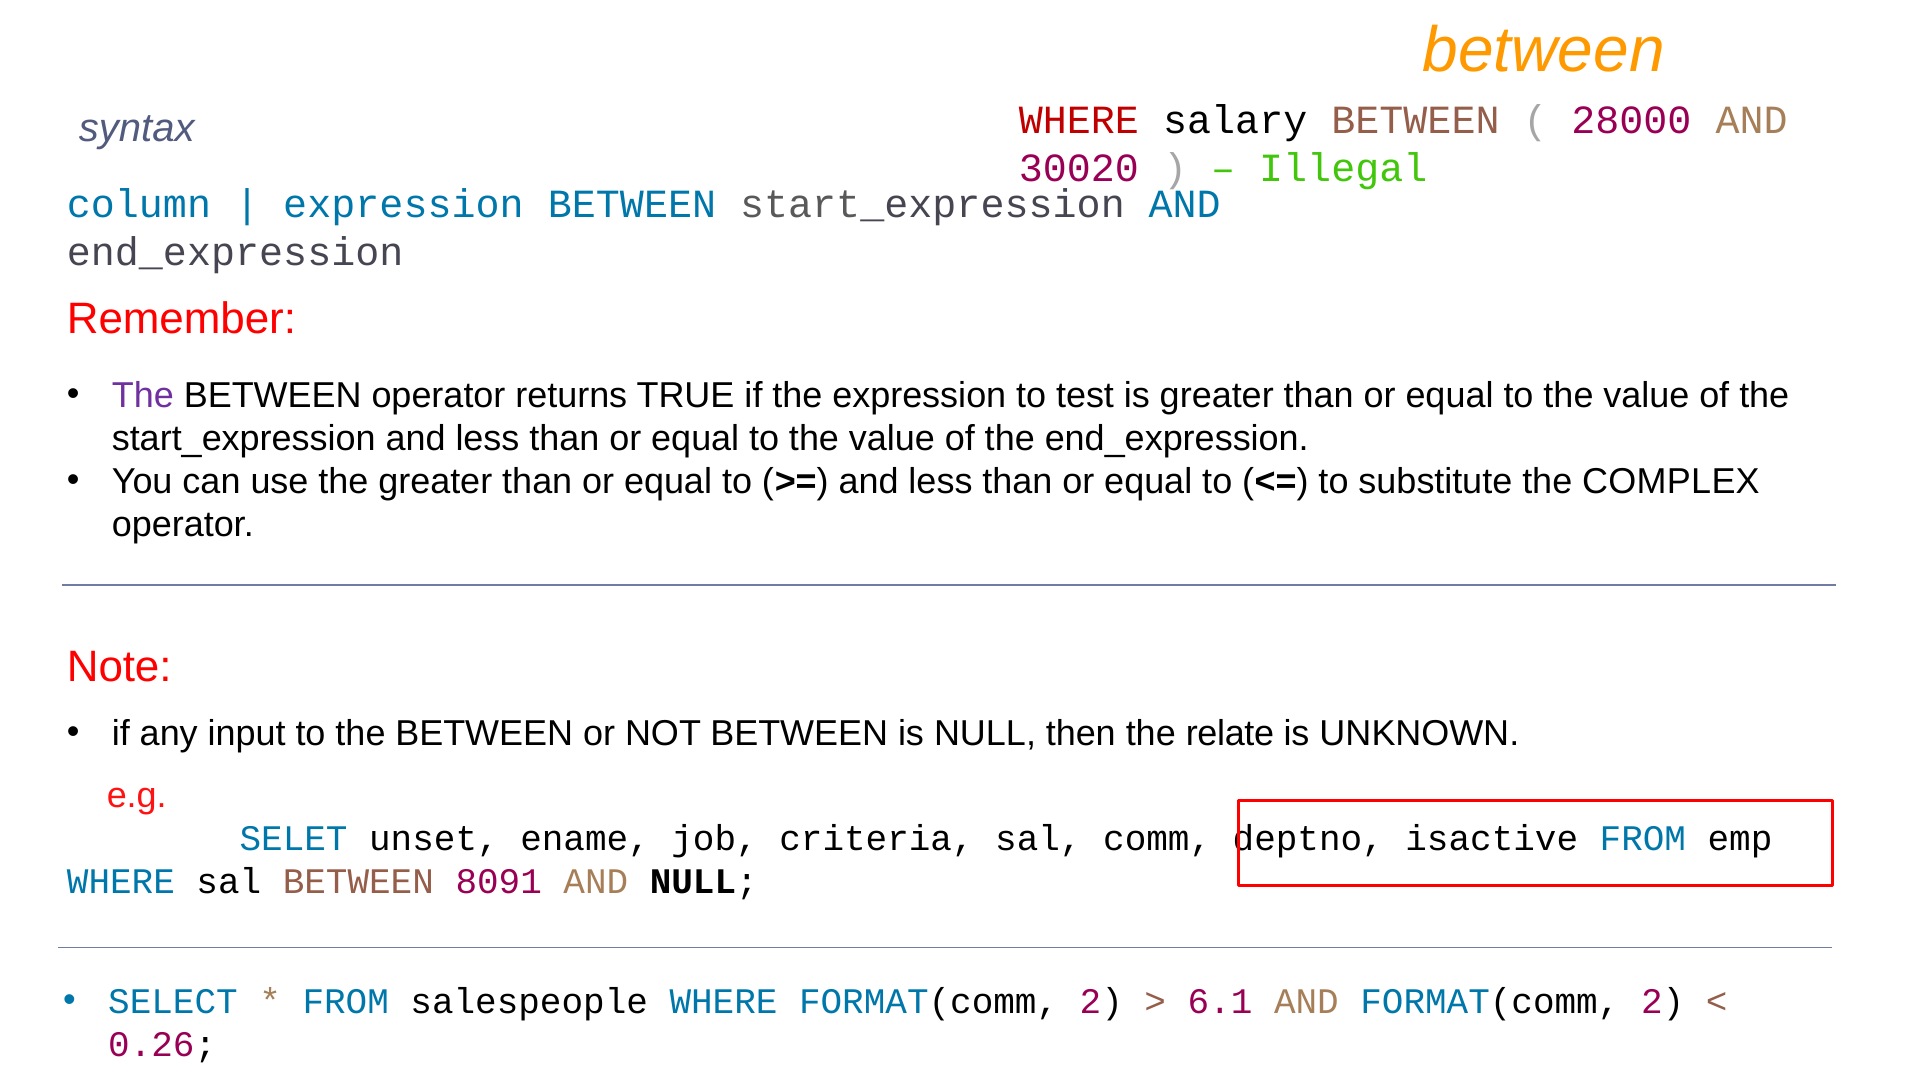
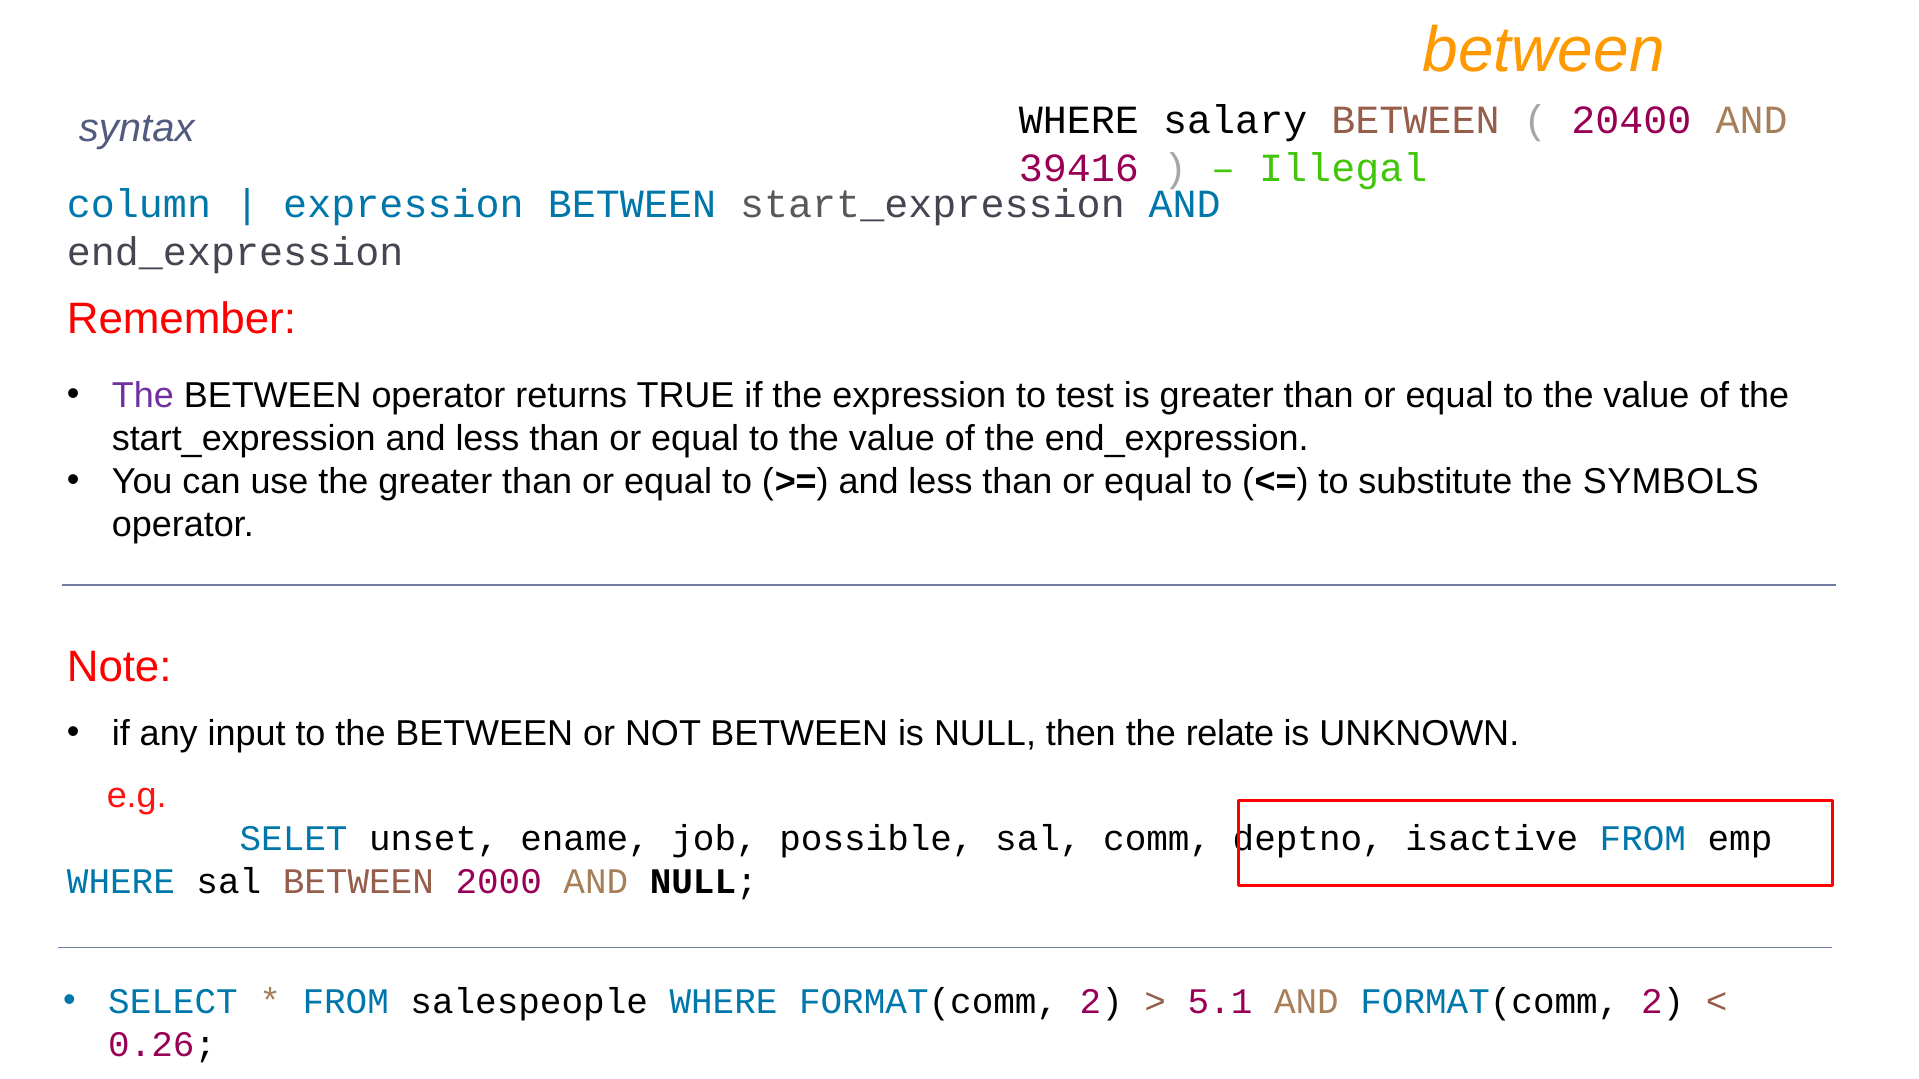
WHERE at (1079, 120) colour: red -> black
28000: 28000 -> 20400
30020: 30020 -> 39416
COMPLEX: COMPLEX -> SYMBOLS
criteria: criteria -> possible
8091: 8091 -> 2000
6.1: 6.1 -> 5.1
